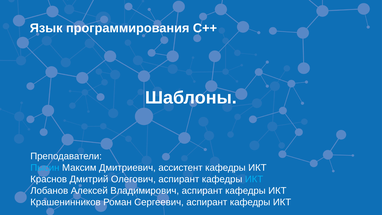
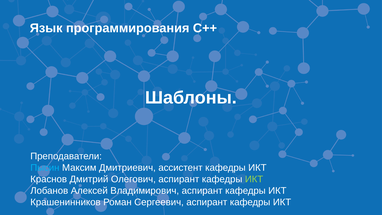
ИКТ at (254, 179) colour: light blue -> light green
